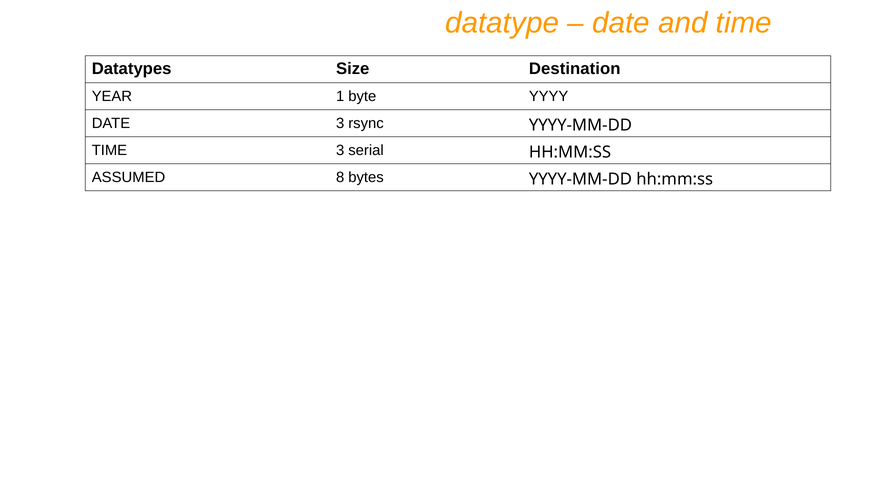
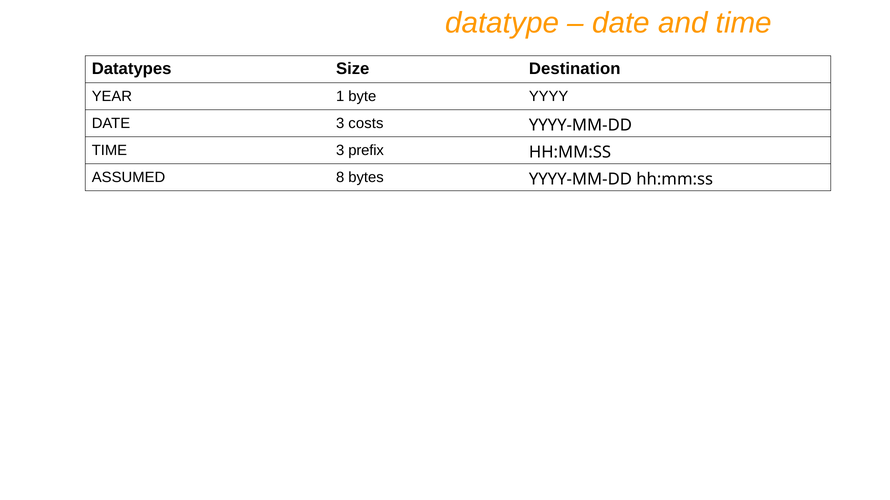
rsync: rsync -> costs
serial: serial -> prefix
